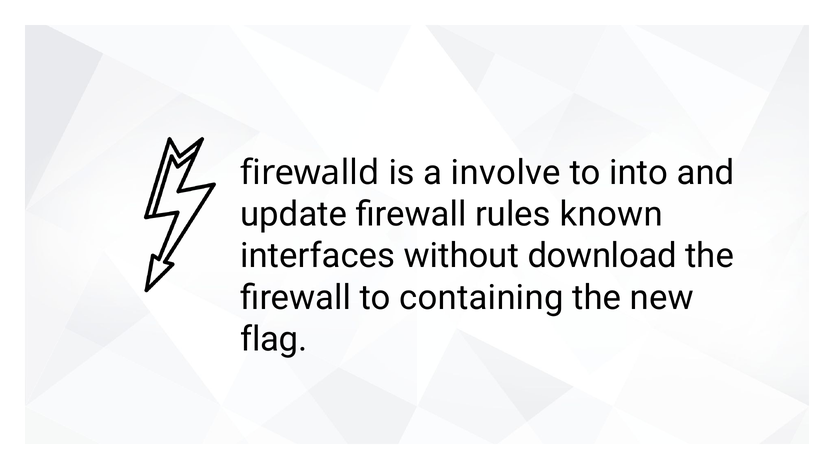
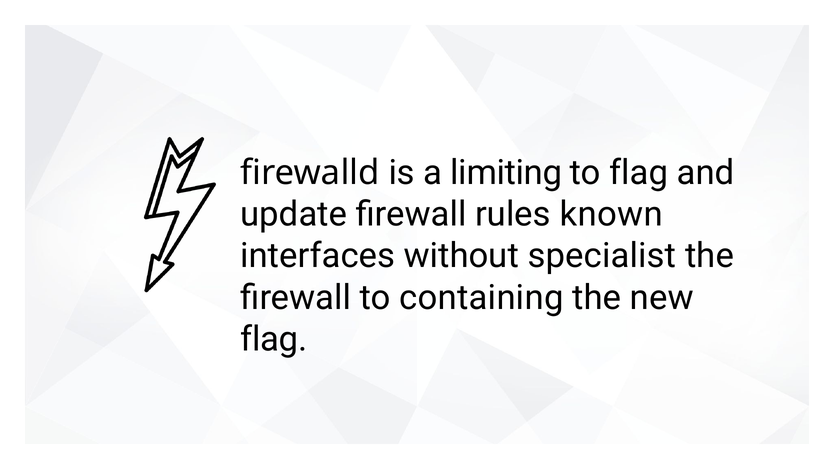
involve: involve -> limiting
to into: into -> flag
download: download -> specialist
